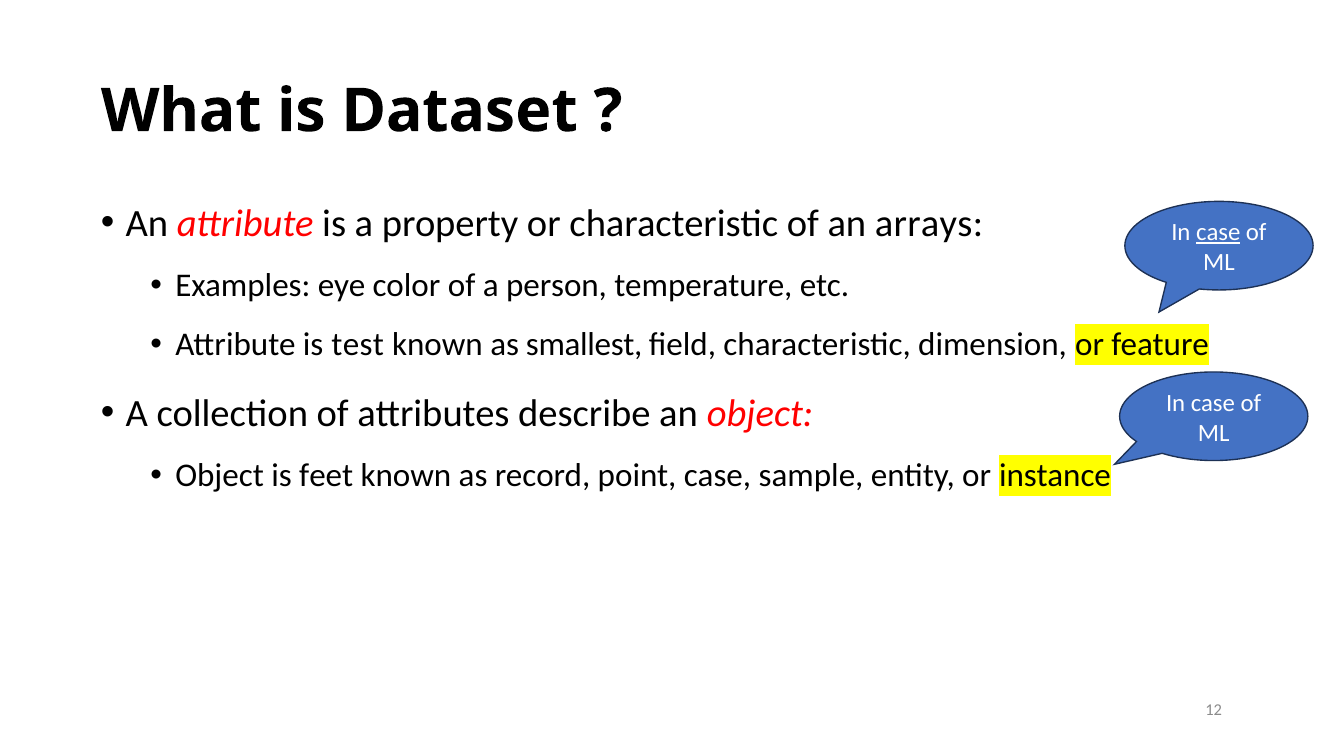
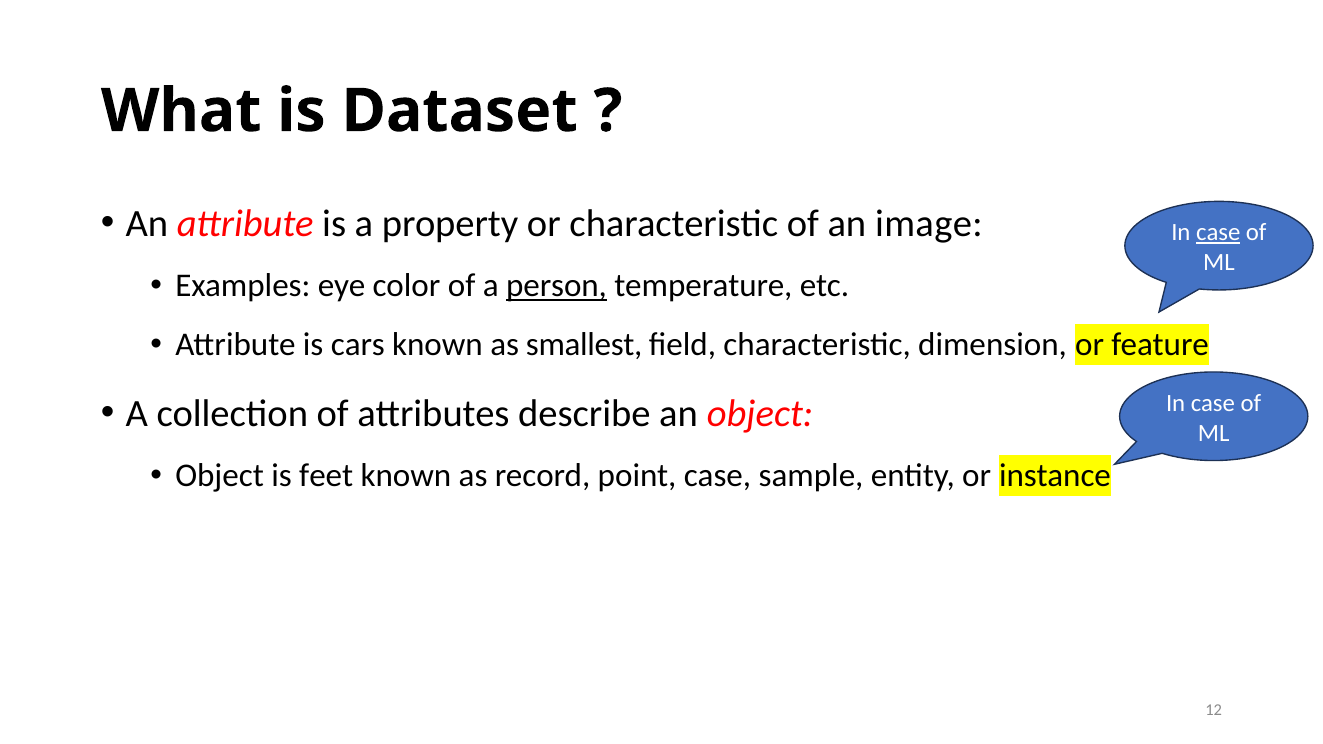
arrays: arrays -> image
person underline: none -> present
test: test -> cars
